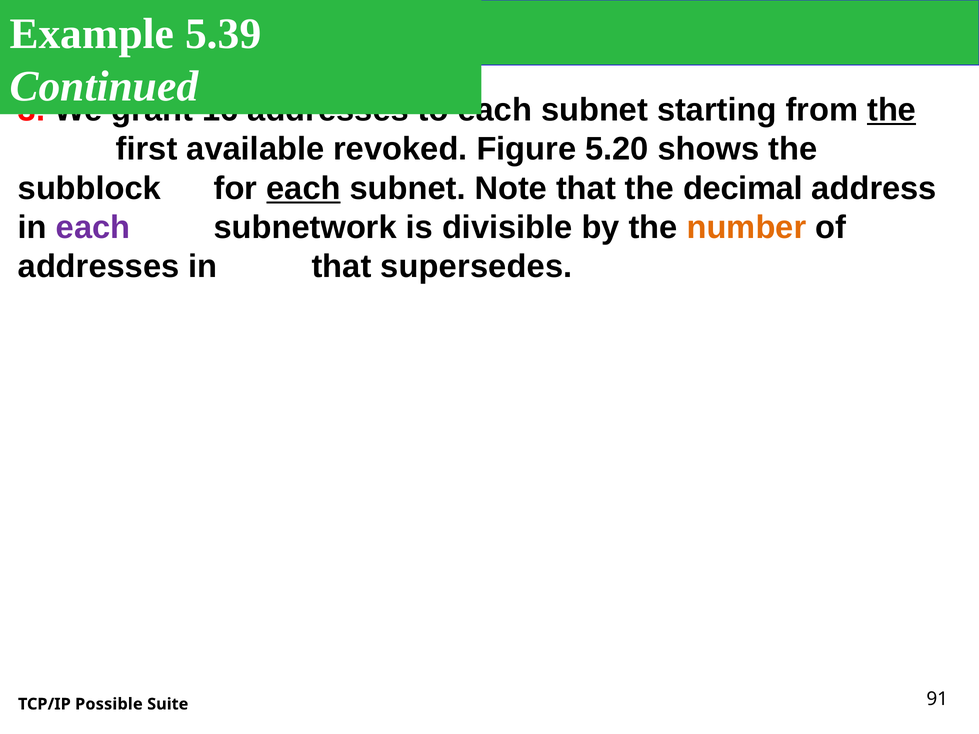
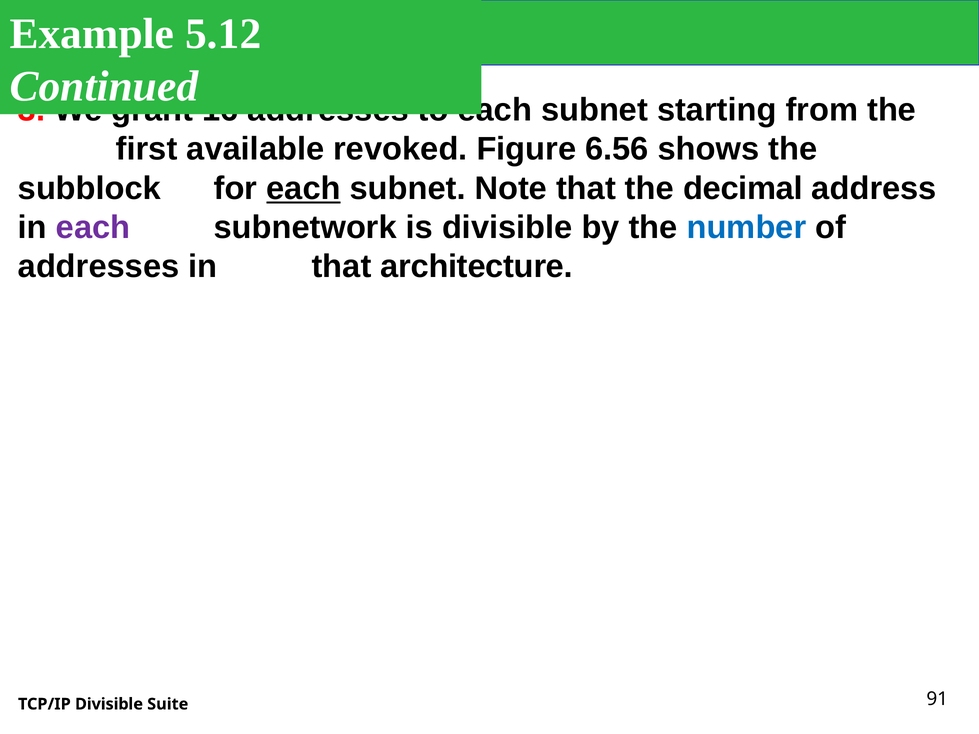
5.39: 5.39 -> 5.12
the at (892, 110) underline: present -> none
5.20: 5.20 -> 6.56
number colour: orange -> blue
supersedes: supersedes -> architecture
TCP/IP Possible: Possible -> Divisible
